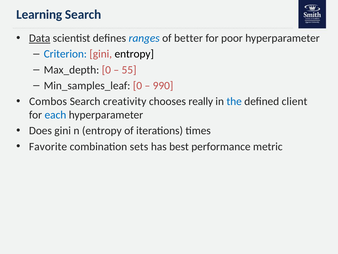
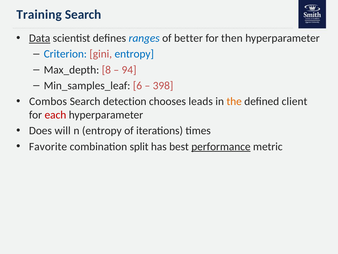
Learning: Learning -> Training
poor: poor -> then
entropy at (134, 54) colour: black -> blue
Max_depth 0: 0 -> 8
55: 55 -> 94
Min_samples_leaf 0: 0 -> 6
990: 990 -> 398
creativity: creativity -> detection
really: really -> leads
the colour: blue -> orange
each colour: blue -> red
Does gini: gini -> will
sets: sets -> split
performance underline: none -> present
